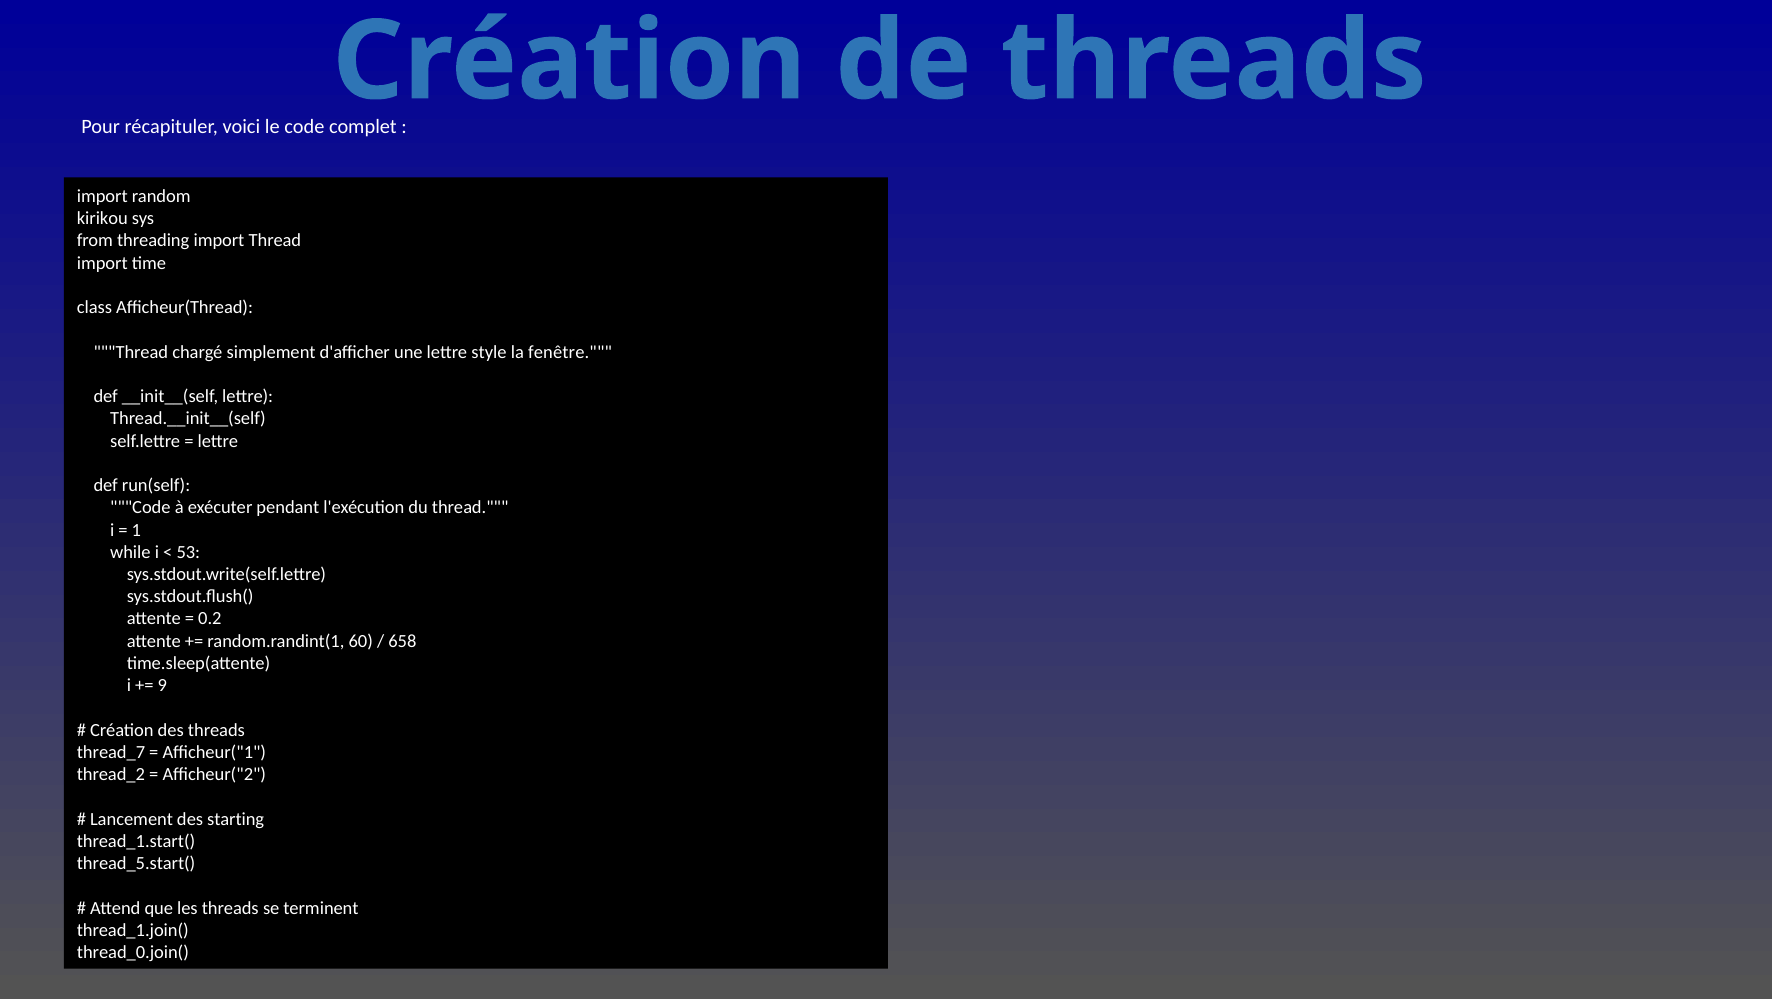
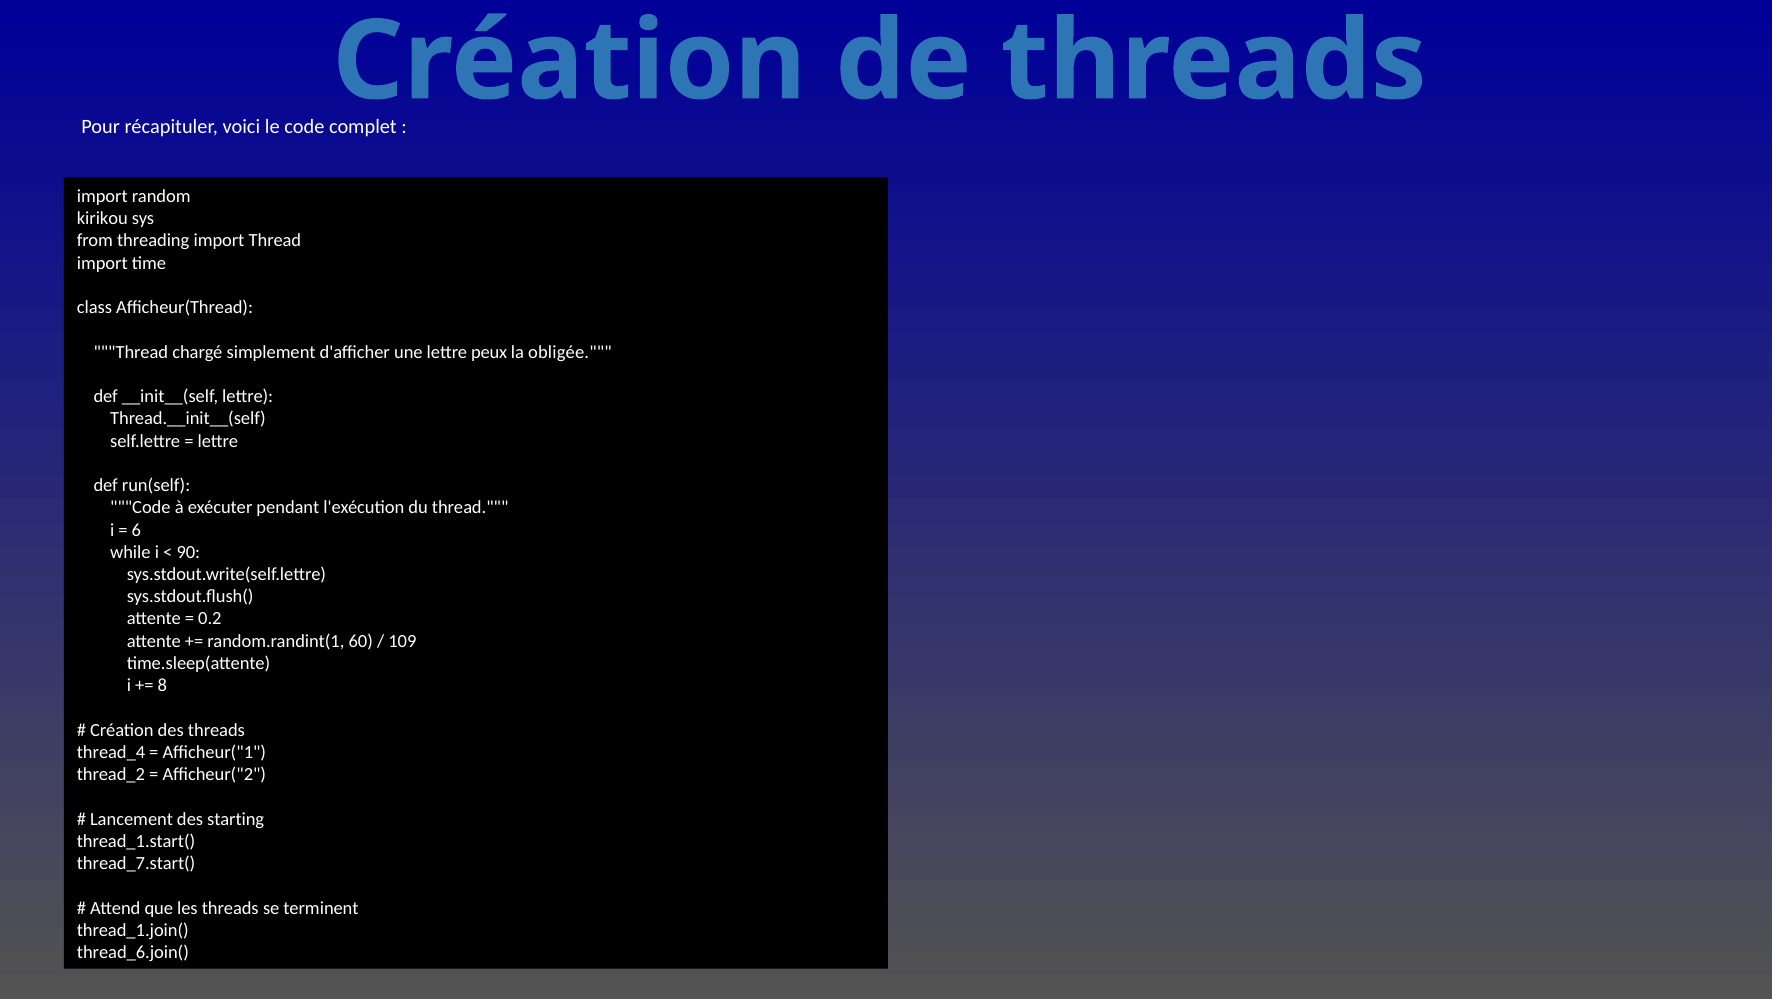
style: style -> peux
fenêtre: fenêtre -> obligée
1: 1 -> 6
53: 53 -> 90
658: 658 -> 109
9: 9 -> 8
thread_7: thread_7 -> thread_4
thread_5.start(: thread_5.start( -> thread_7.start(
thread_0.join(: thread_0.join( -> thread_6.join(
